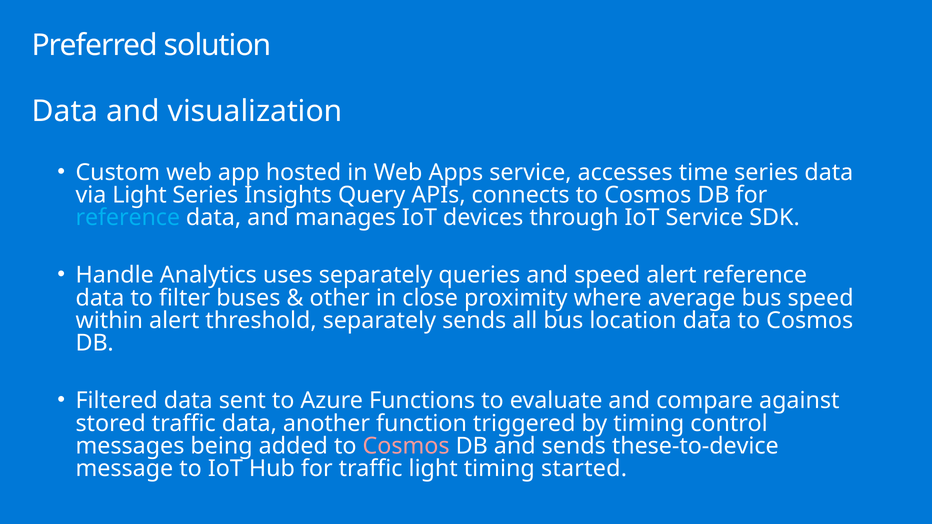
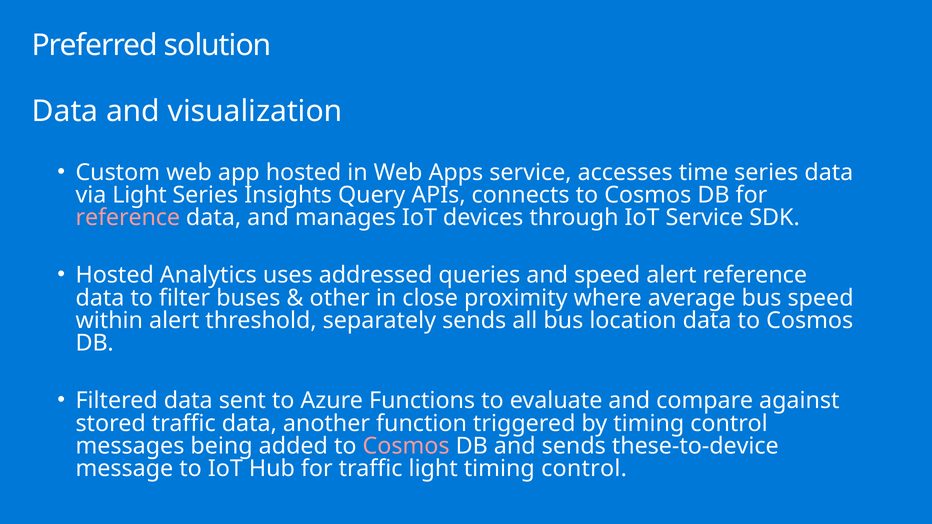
reference at (128, 218) colour: light blue -> pink
Handle at (115, 275): Handle -> Hosted
uses separately: separately -> addressed
light timing started: started -> control
